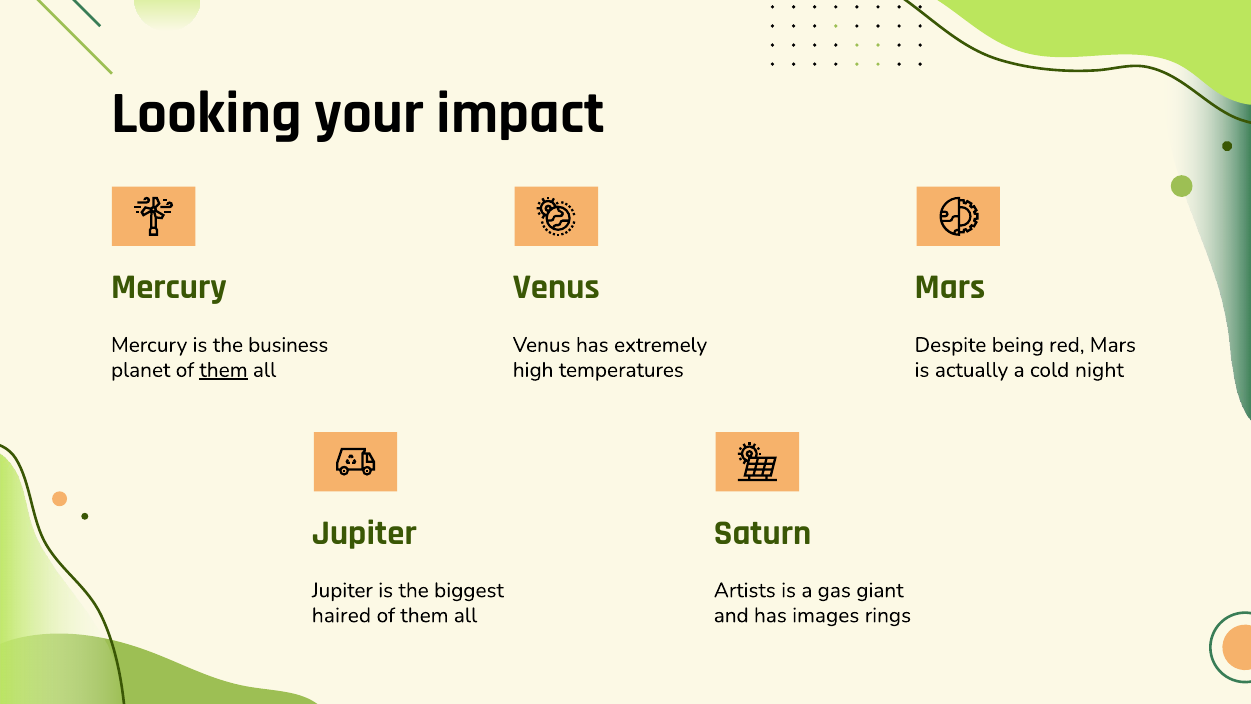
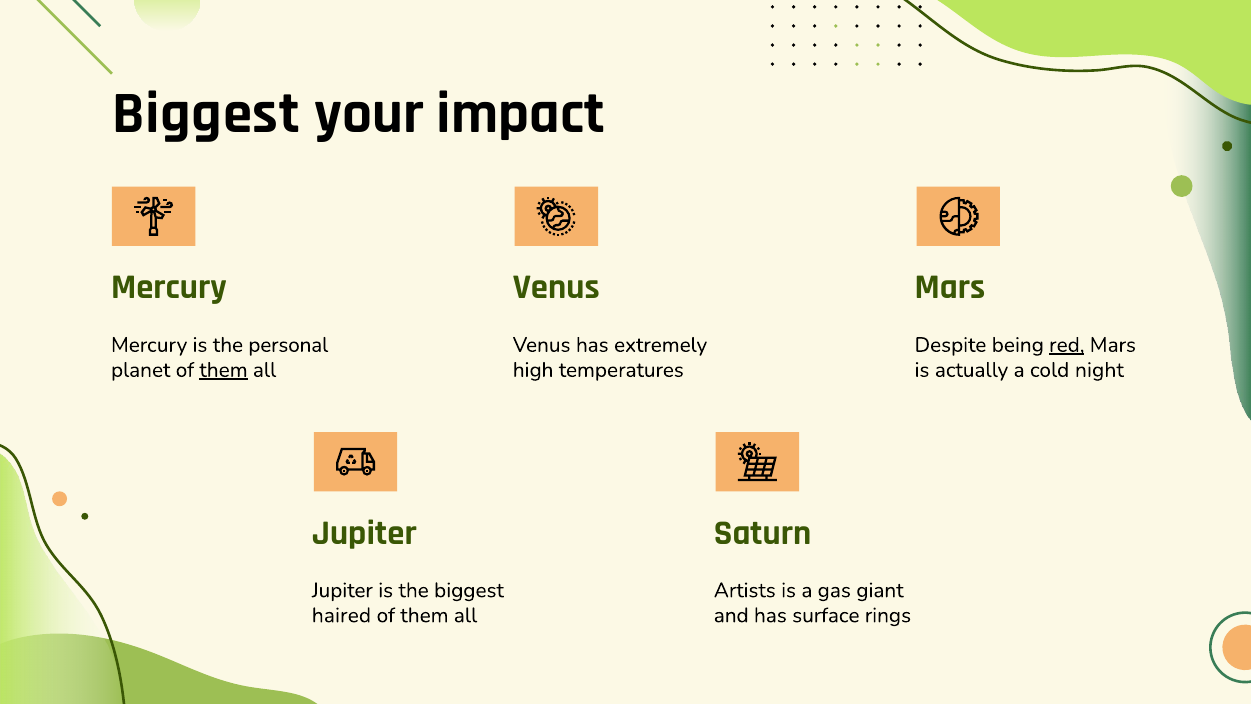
Looking at (206, 113): Looking -> Biggest
business: business -> personal
red underline: none -> present
images: images -> surface
